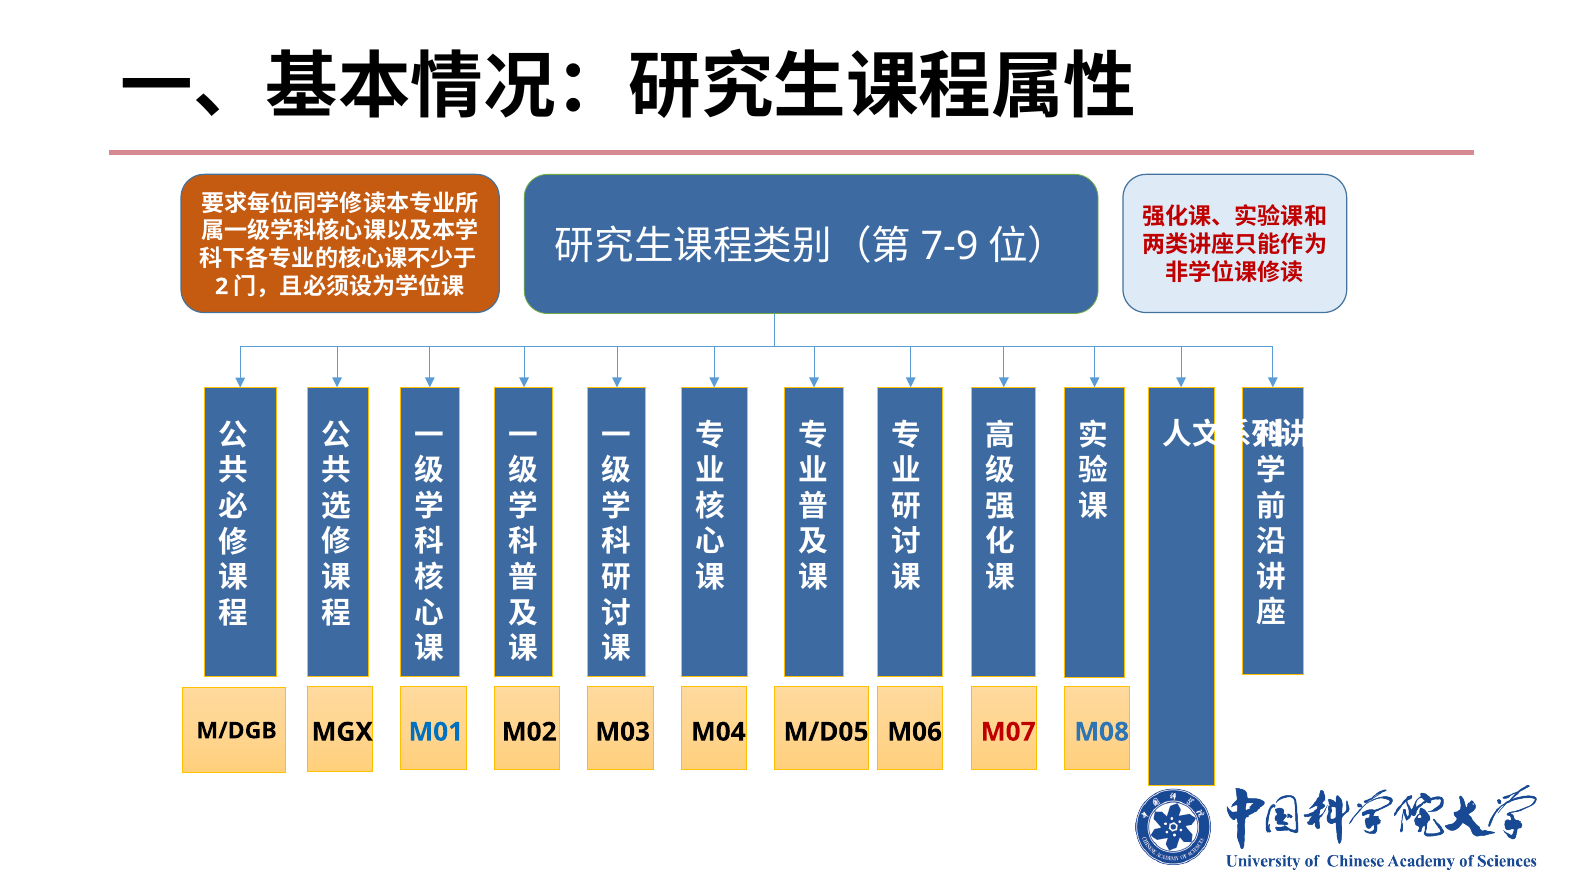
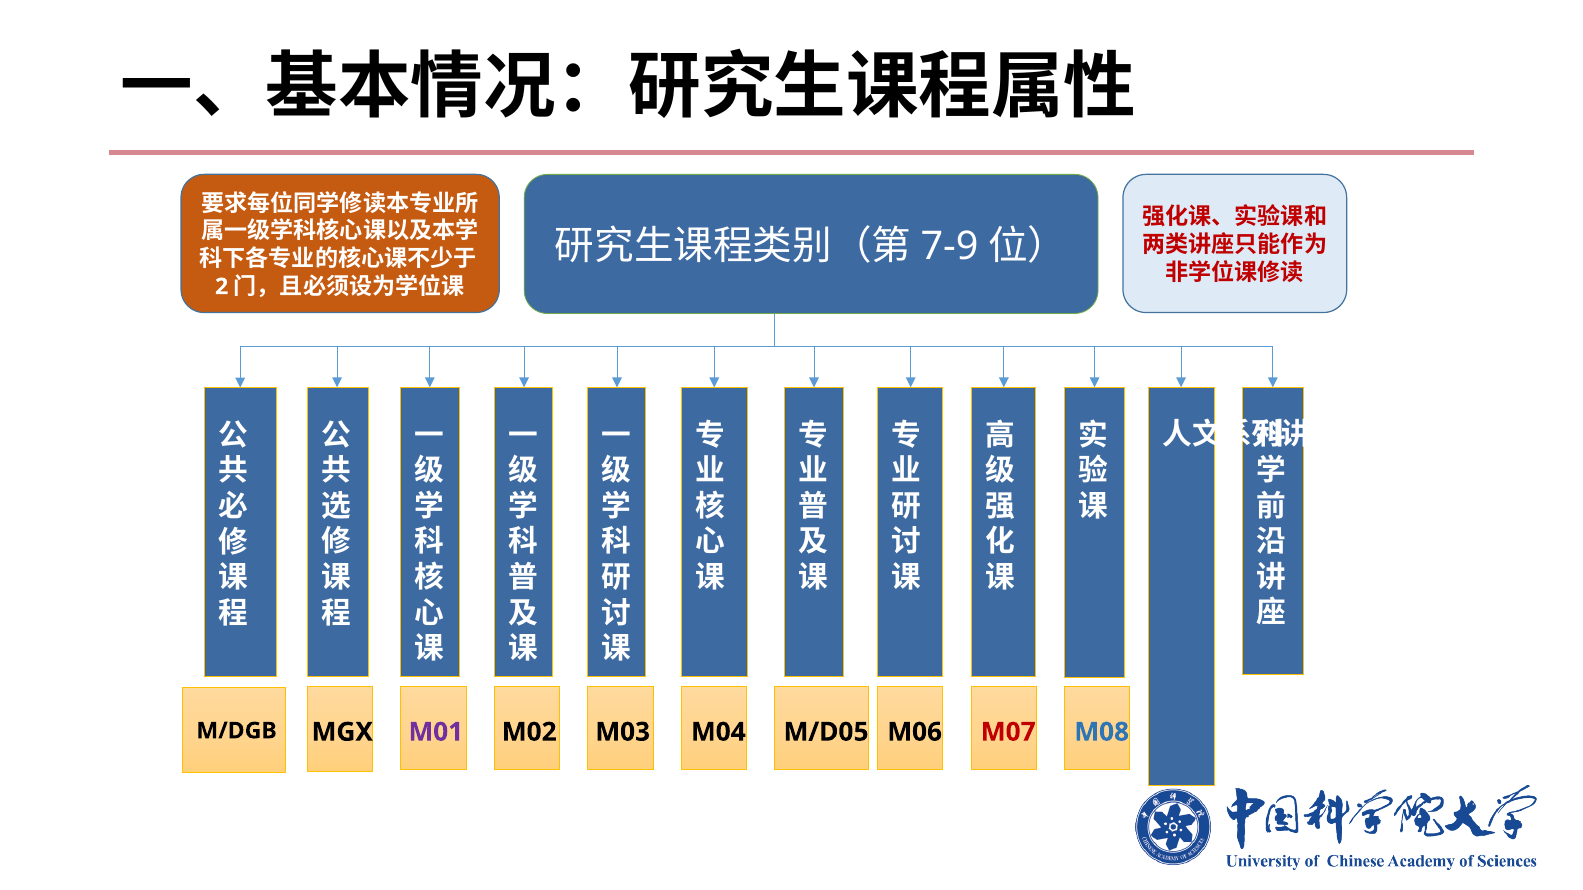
M01 colour: blue -> purple
